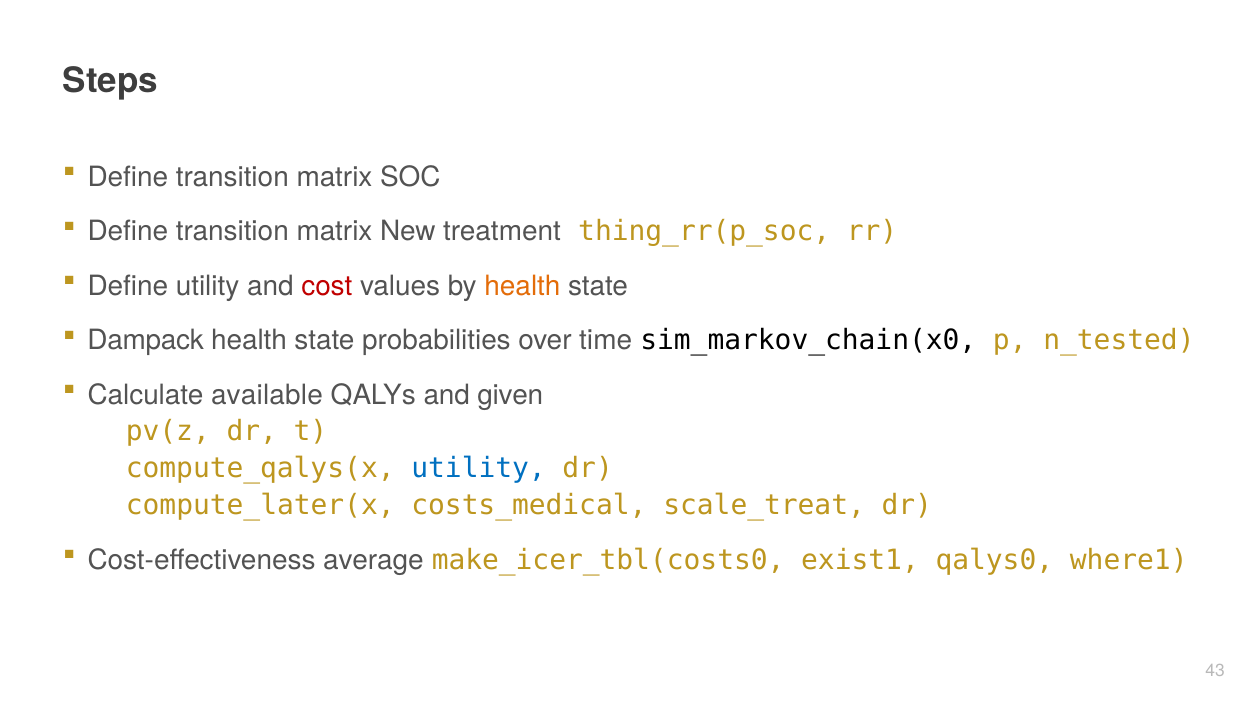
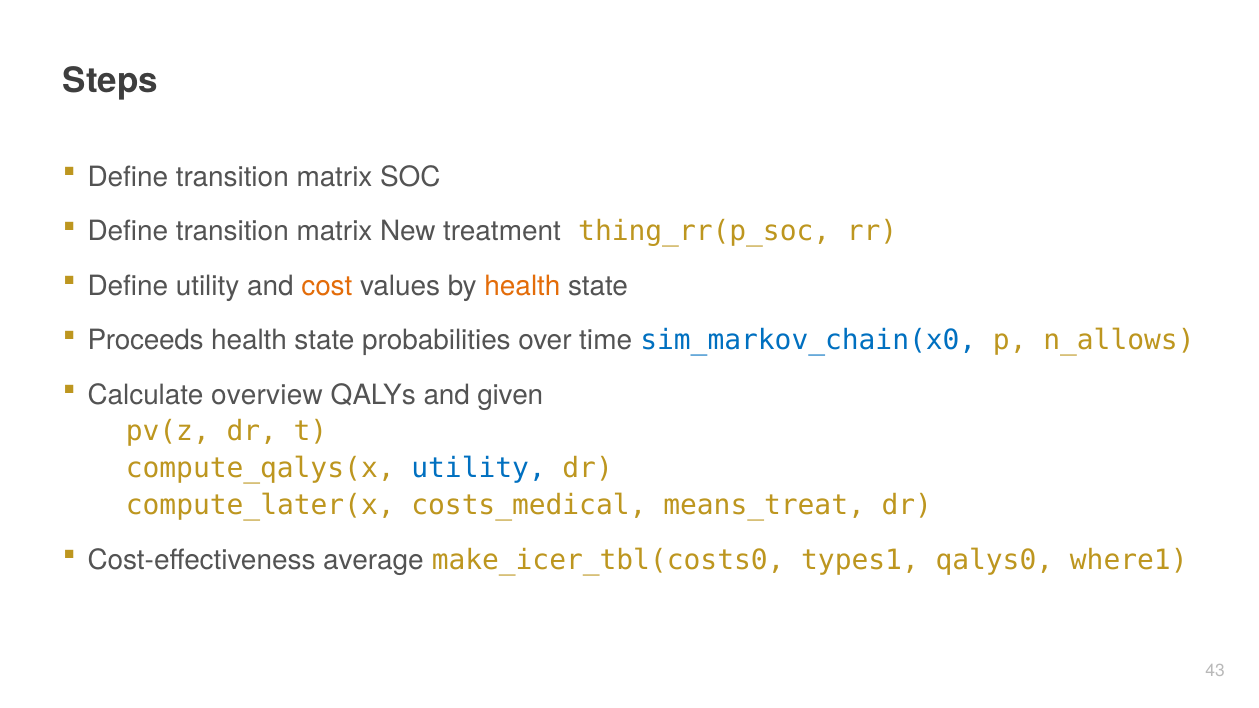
cost colour: red -> orange
Dampack: Dampack -> Proceeds
sim_markov_chain(x0 colour: black -> blue
n_tested: n_tested -> n_allows
available: available -> overview
scale_treat: scale_treat -> means_treat
exist1: exist1 -> types1
